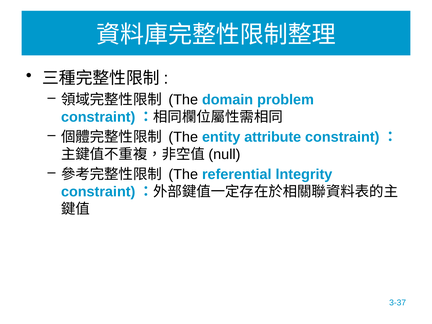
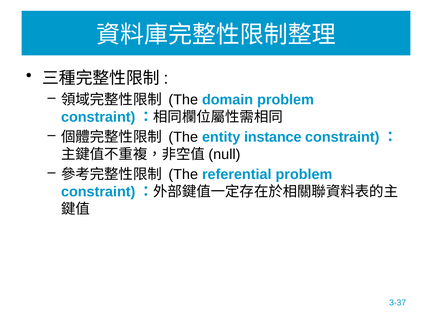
attribute: attribute -> instance
referential lntegrity: lntegrity -> problem
